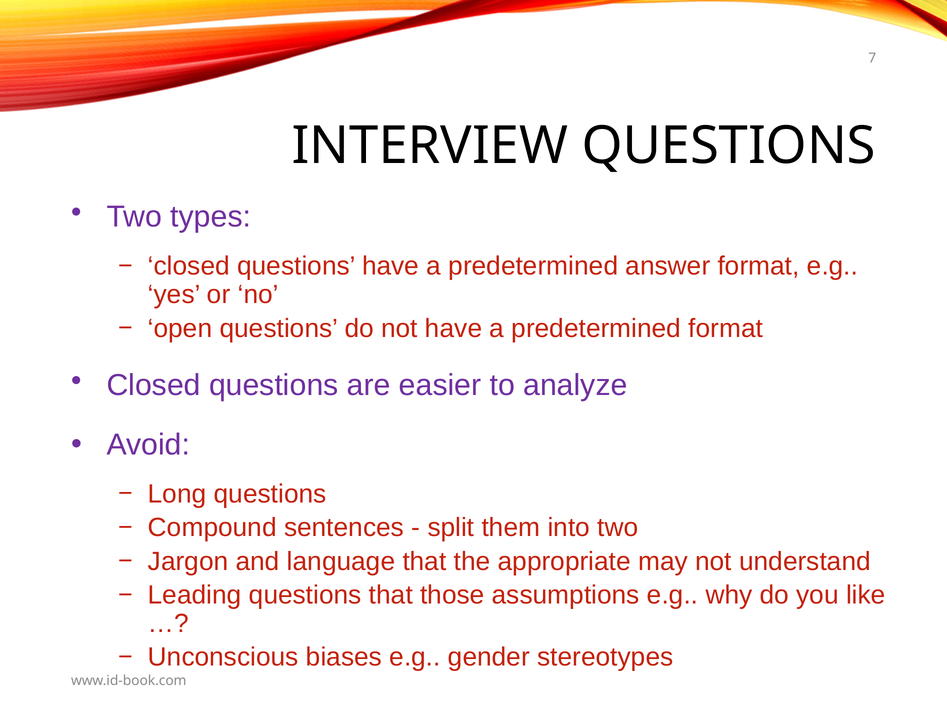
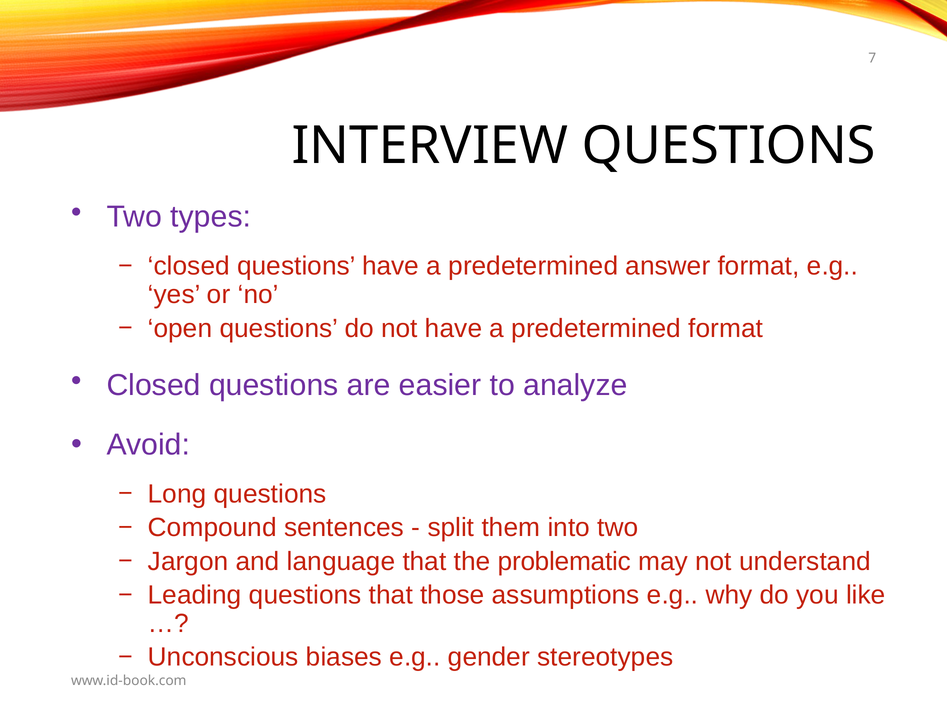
appropriate: appropriate -> problematic
